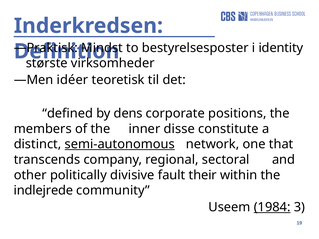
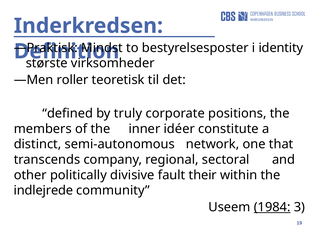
idéer: idéer -> roller
dens: dens -> truly
disse: disse -> idéer
semi-autonomous underline: present -> none
